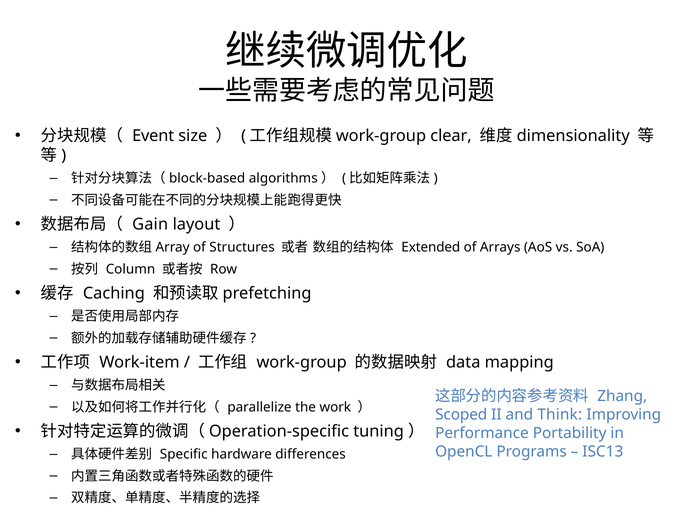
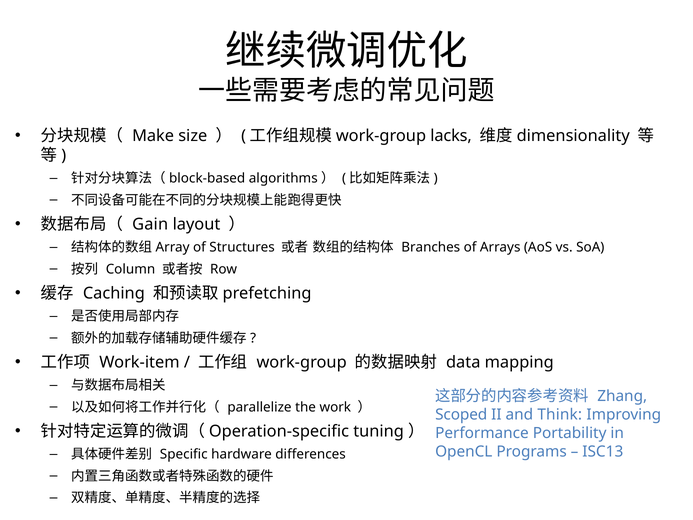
Event: Event -> Make
clear: clear -> lacks
Extended: Extended -> Branches
